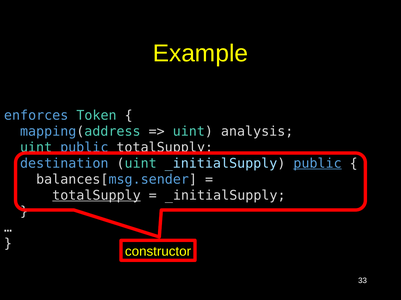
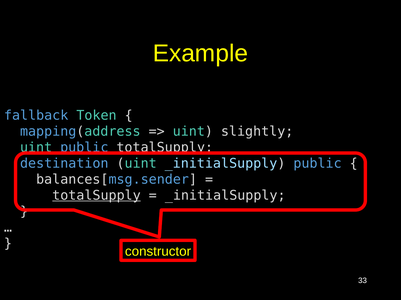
enforces: enforces -> fallback
analysis: analysis -> slightly
public at (318, 164) underline: present -> none
